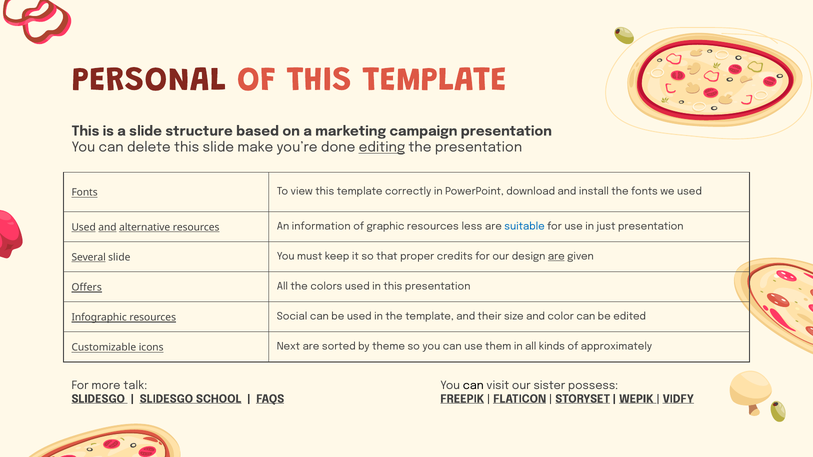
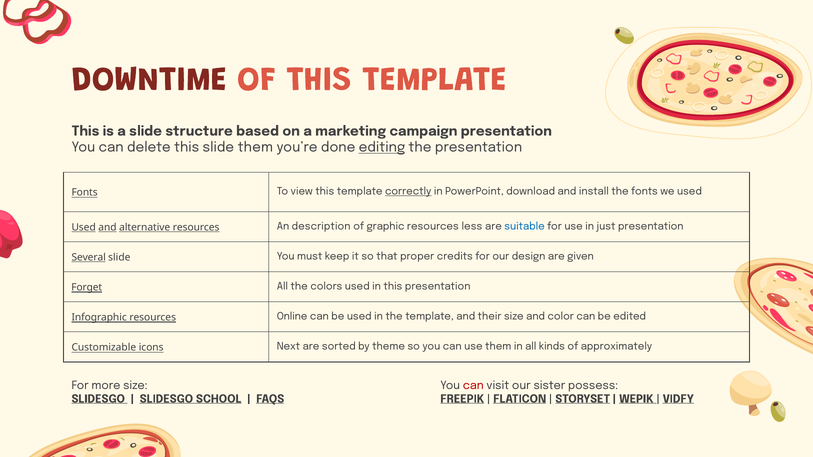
PERSONAL: PERSONAL -> DOWNTIME
slide make: make -> them
correctly underline: none -> present
information: information -> description
are at (556, 256) underline: present -> none
Offers: Offers -> Forget
Social: Social -> Online
more talk: talk -> size
can at (473, 386) colour: black -> red
